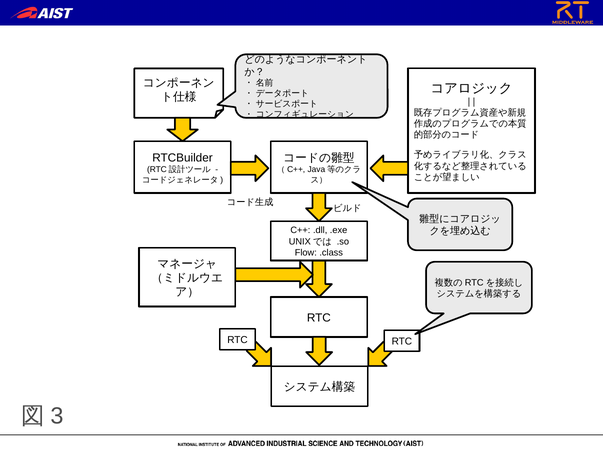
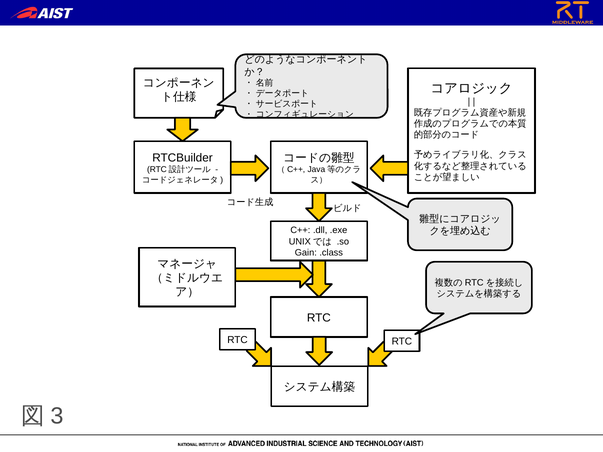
Flow: Flow -> Gain
